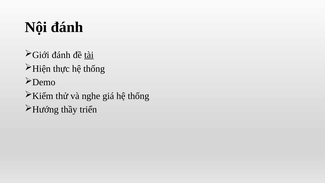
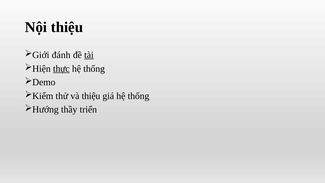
Nội đánh: đánh -> thiệu
thực underline: none -> present
và nghe: nghe -> thiệu
